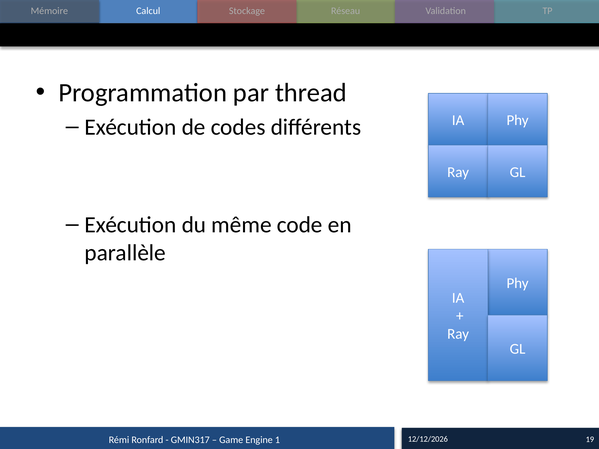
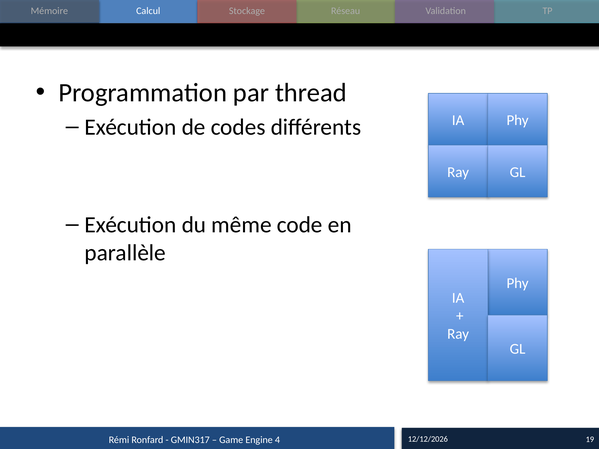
1: 1 -> 4
